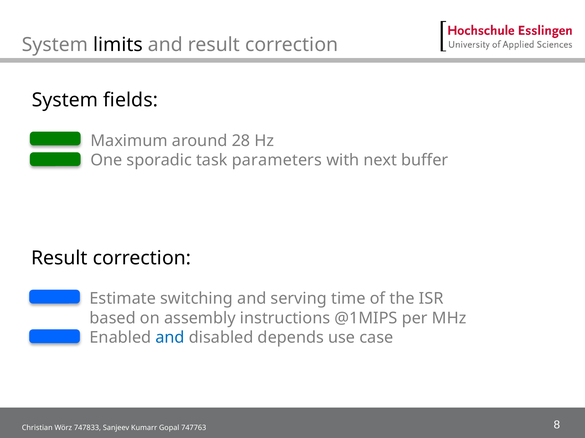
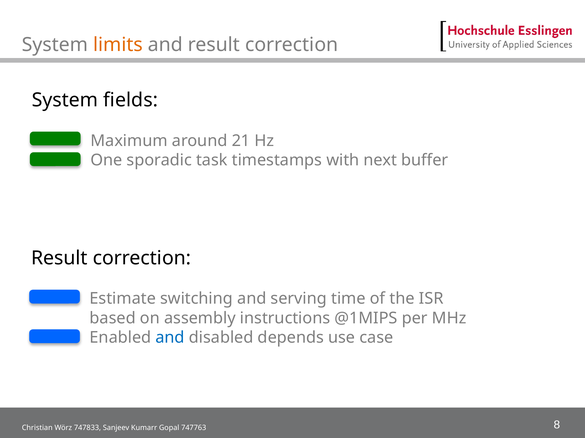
limits colour: black -> orange
28: 28 -> 21
parameters: parameters -> timestamps
